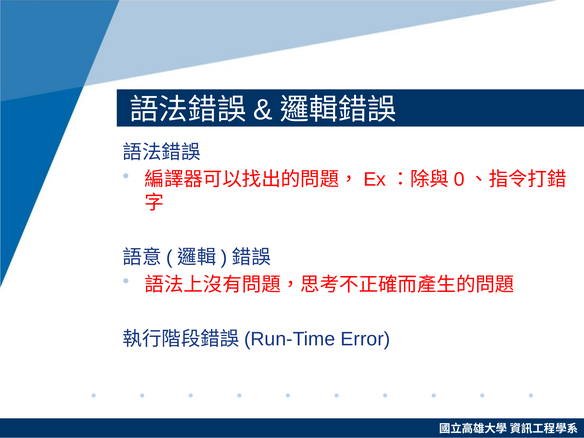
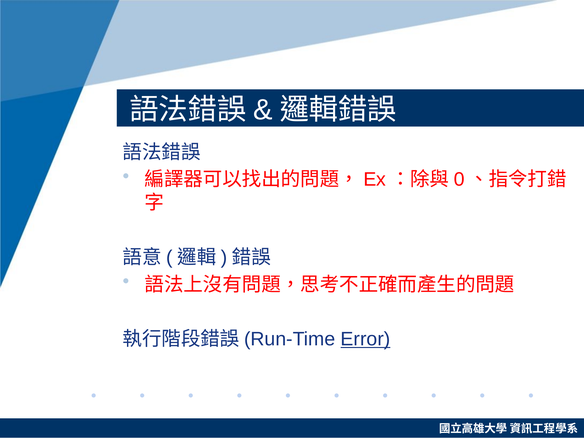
Error underline: none -> present
